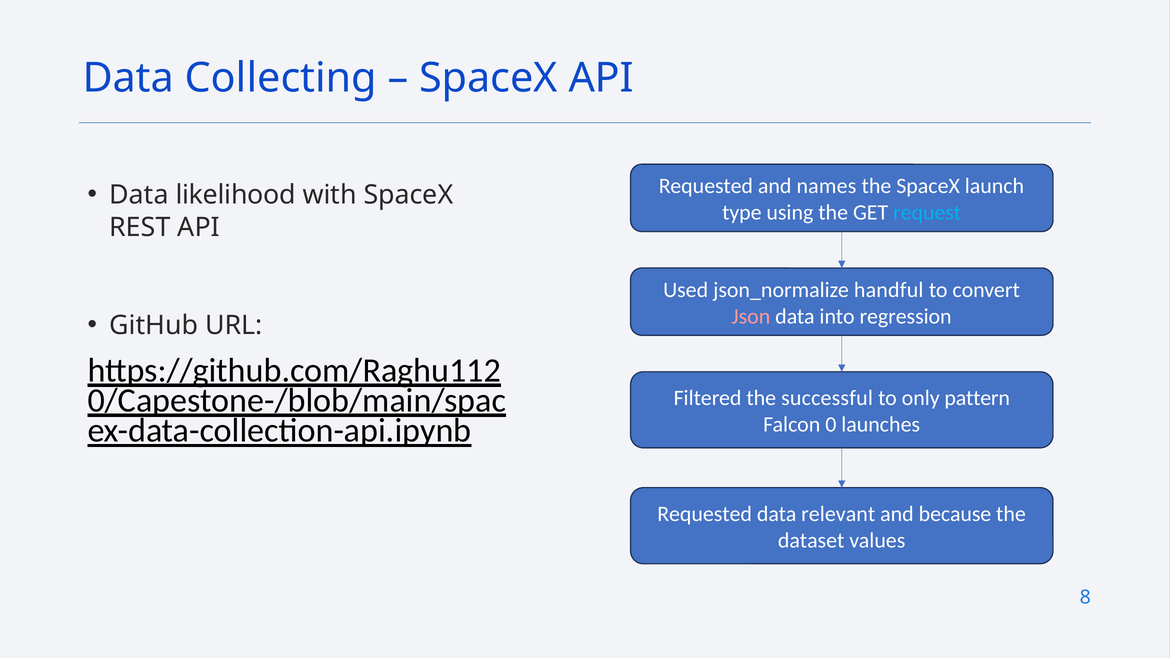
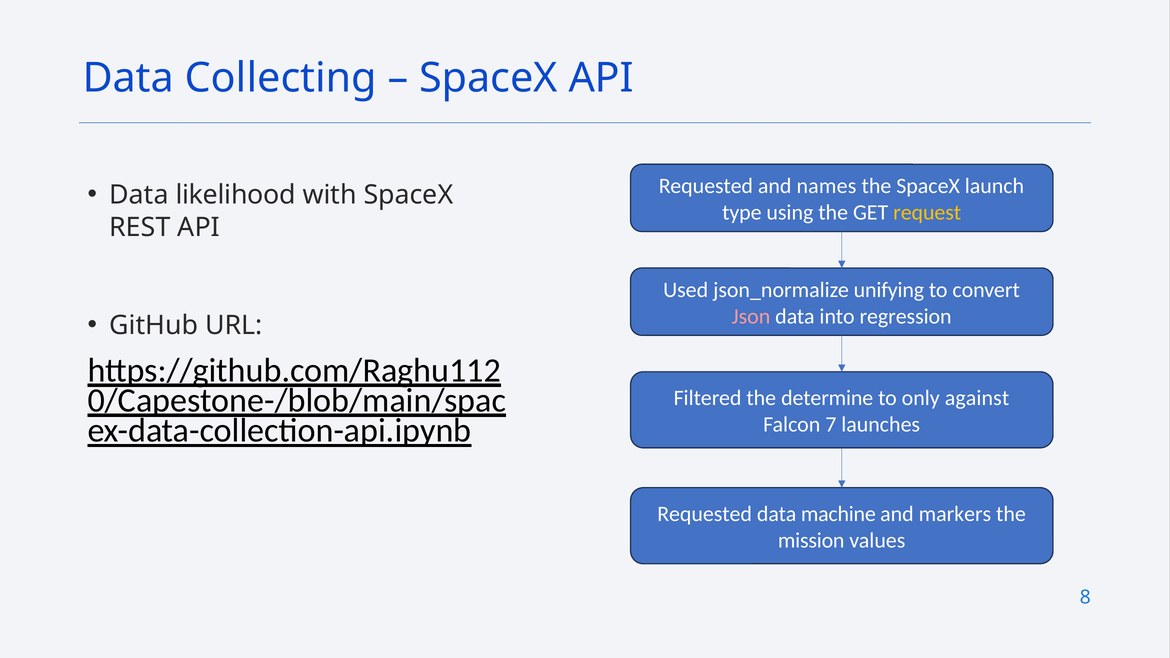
request colour: light blue -> yellow
handful: handful -> unifying
successful: successful -> determine
pattern: pattern -> against
0: 0 -> 7
relevant: relevant -> machine
because: because -> markers
dataset: dataset -> mission
